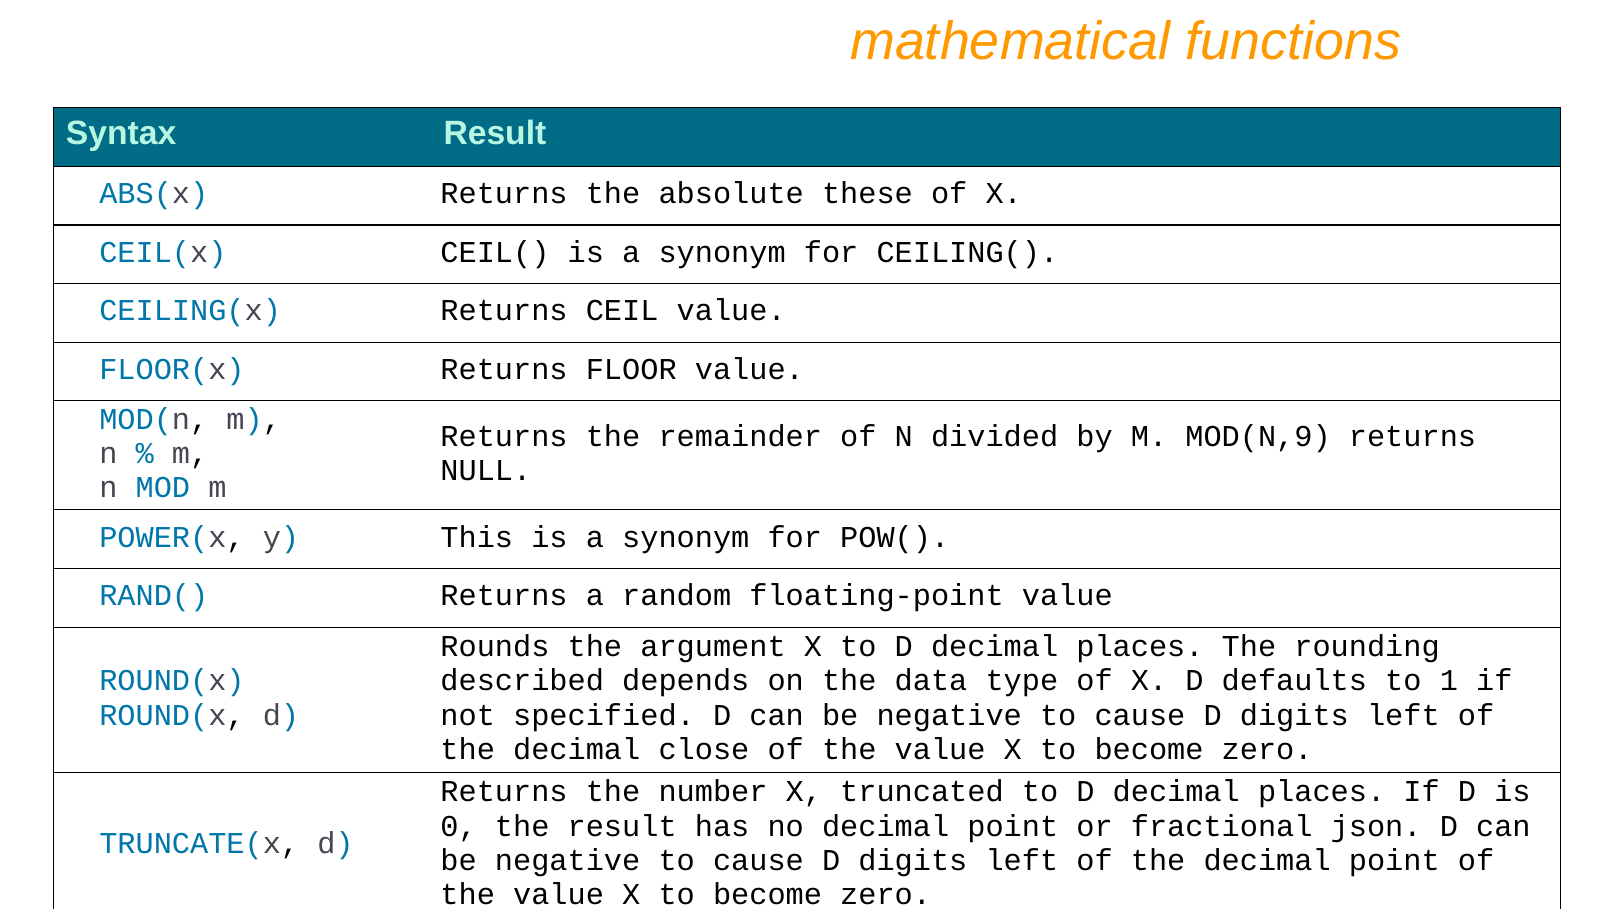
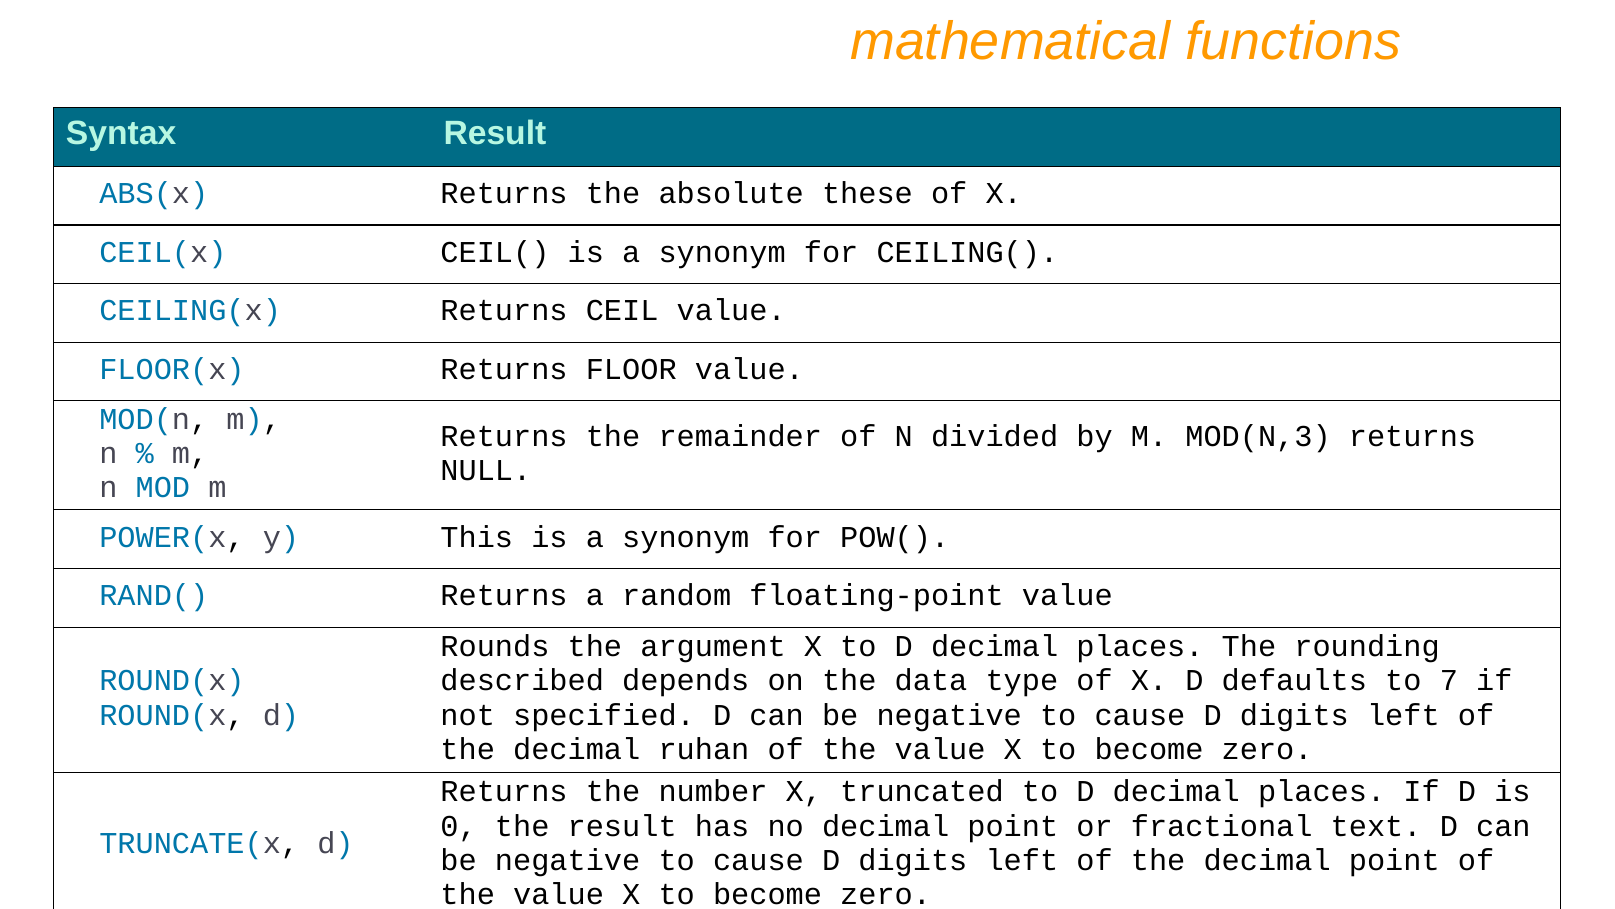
MOD(N,9: MOD(N,9 -> MOD(N,3
1: 1 -> 7
close: close -> ruhan
json: json -> text
